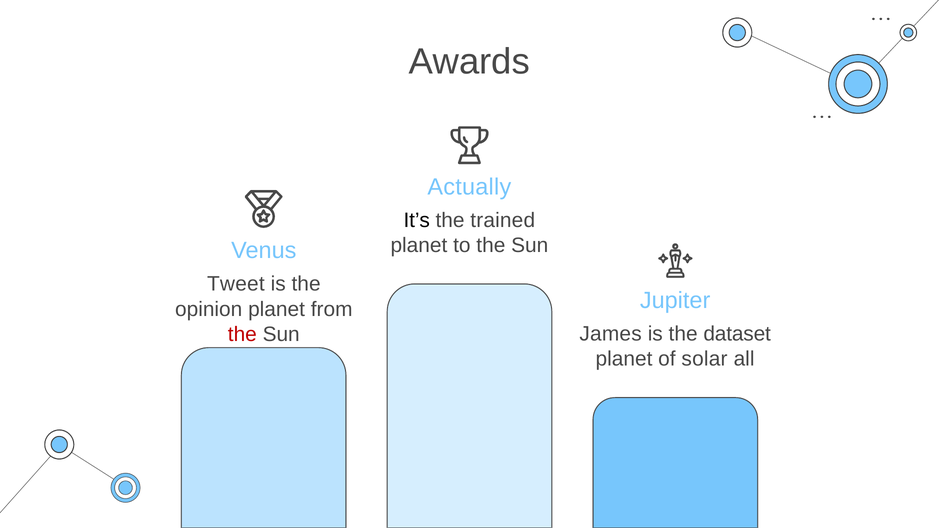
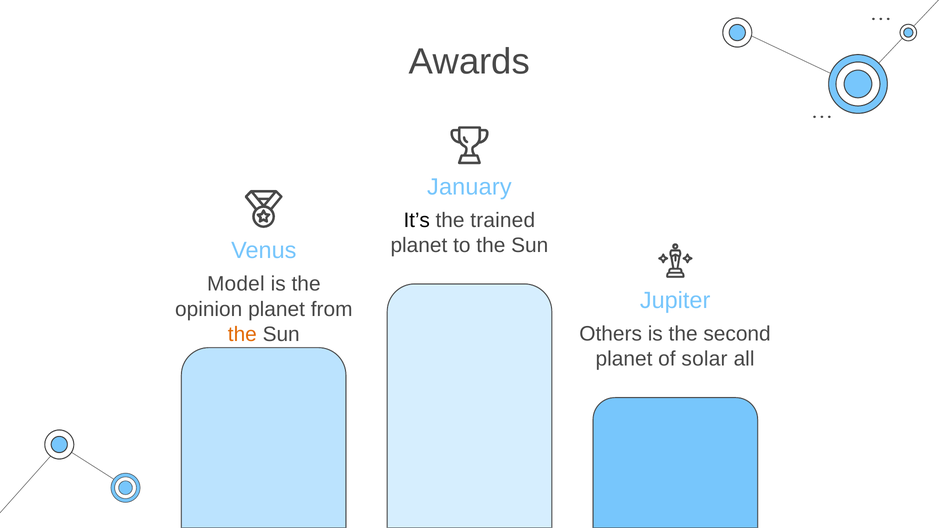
Actually: Actually -> January
Tweet: Tweet -> Model
James: James -> Others
dataset: dataset -> second
the at (242, 334) colour: red -> orange
